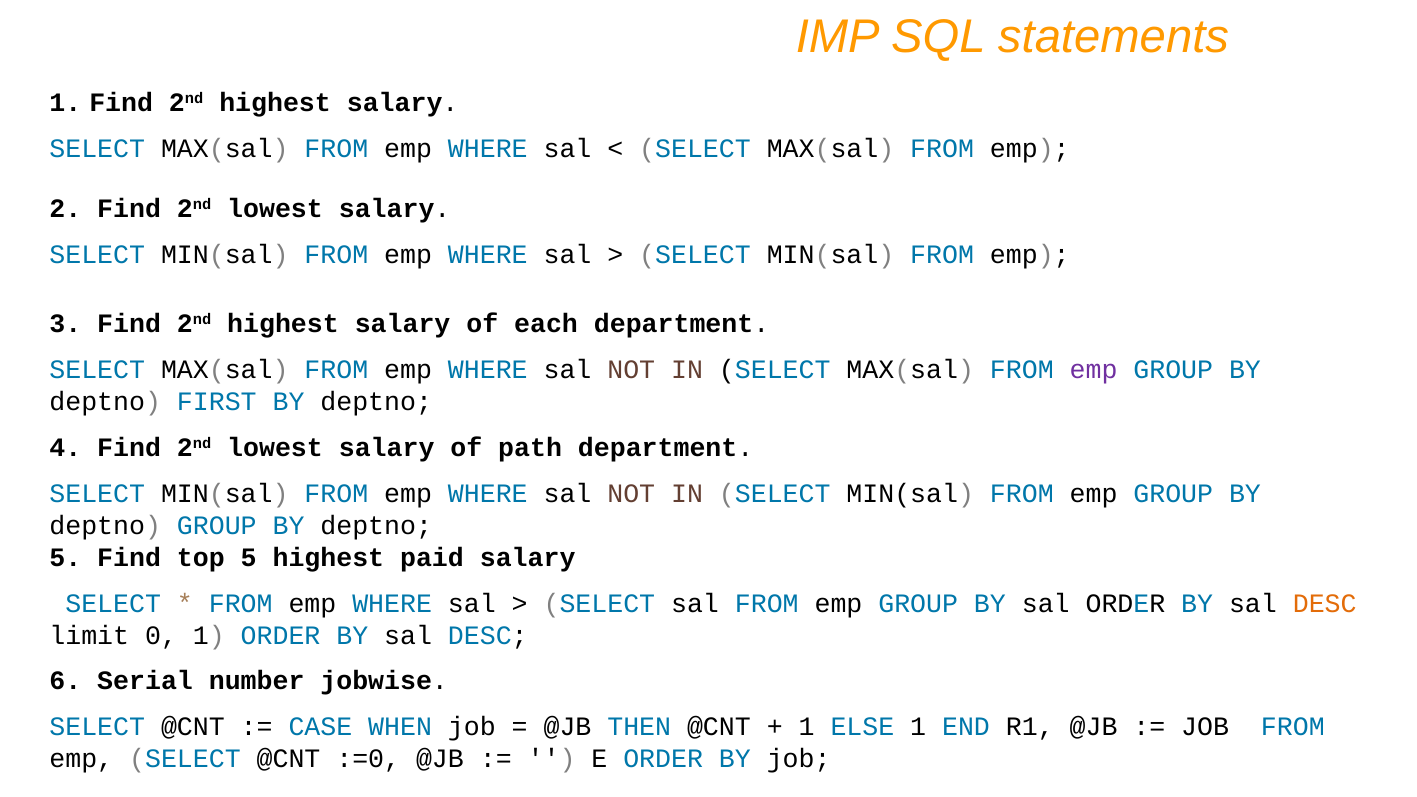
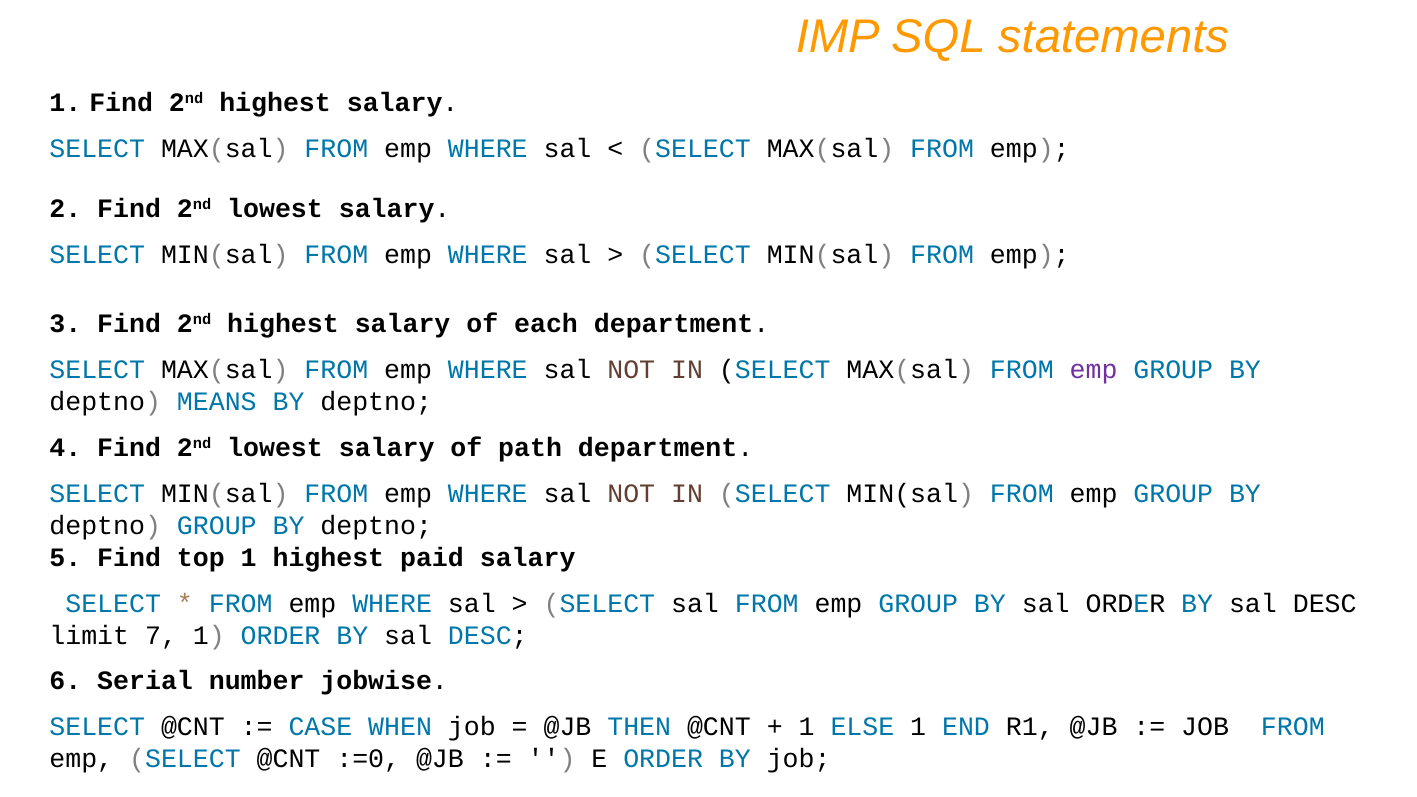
FIRST: FIRST -> MEANS
top 5: 5 -> 1
DESC at (1325, 604) colour: orange -> black
0: 0 -> 7
